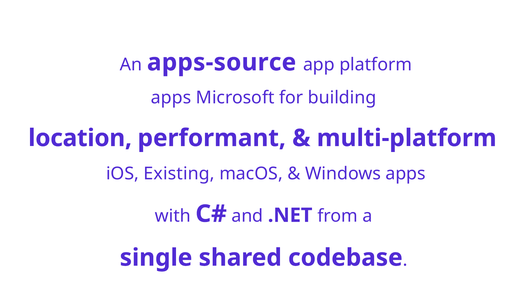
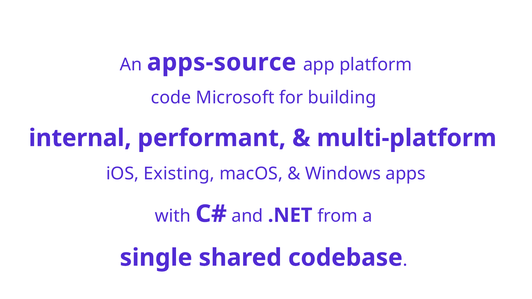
apps at (171, 98): apps -> code
location: location -> internal
